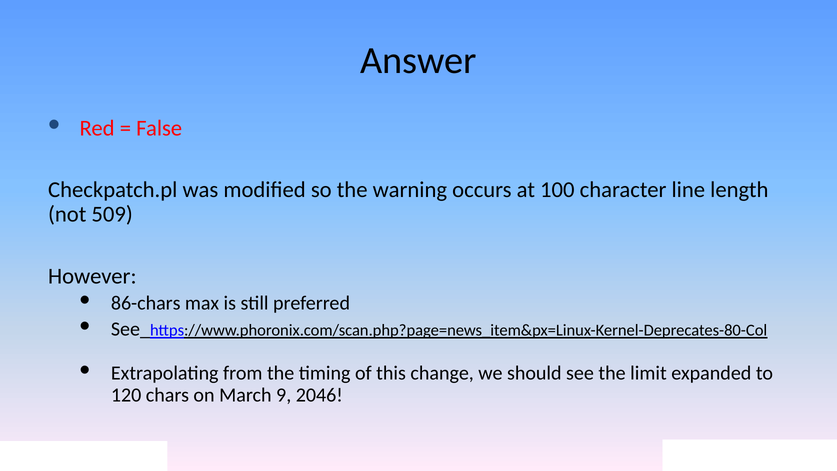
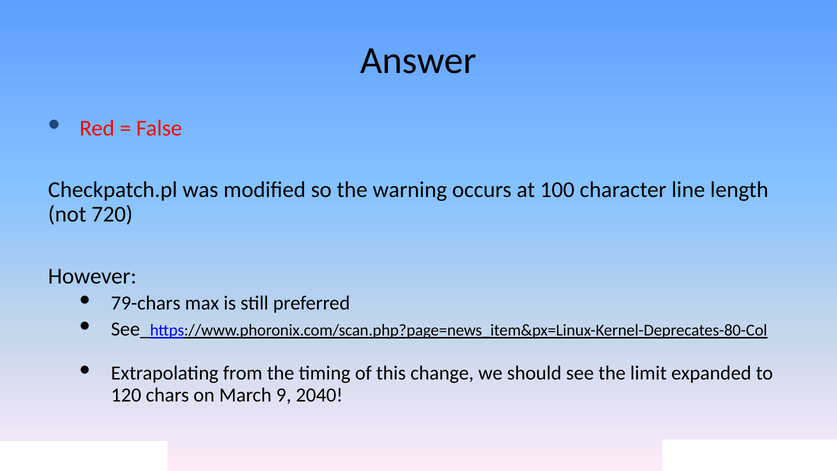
509: 509 -> 720
86-chars: 86-chars -> 79-chars
2046: 2046 -> 2040
